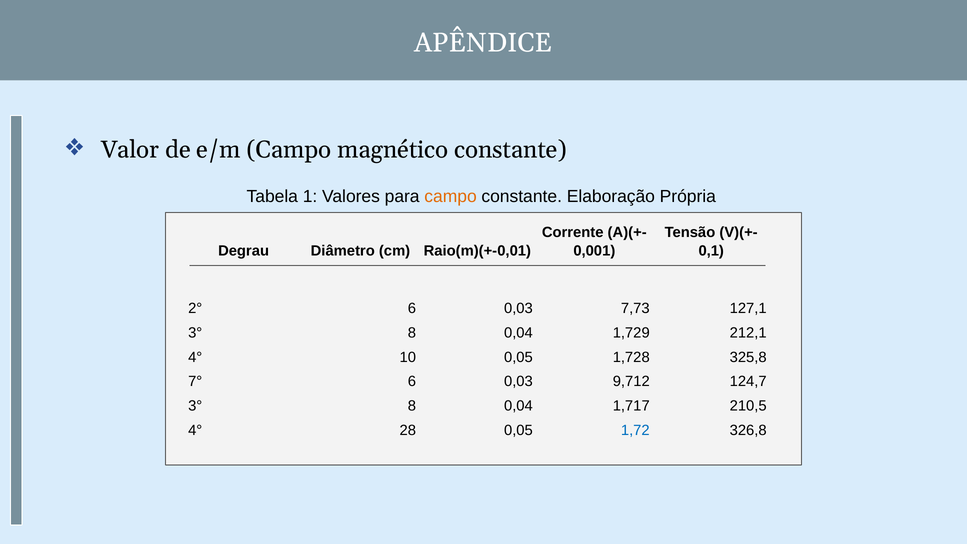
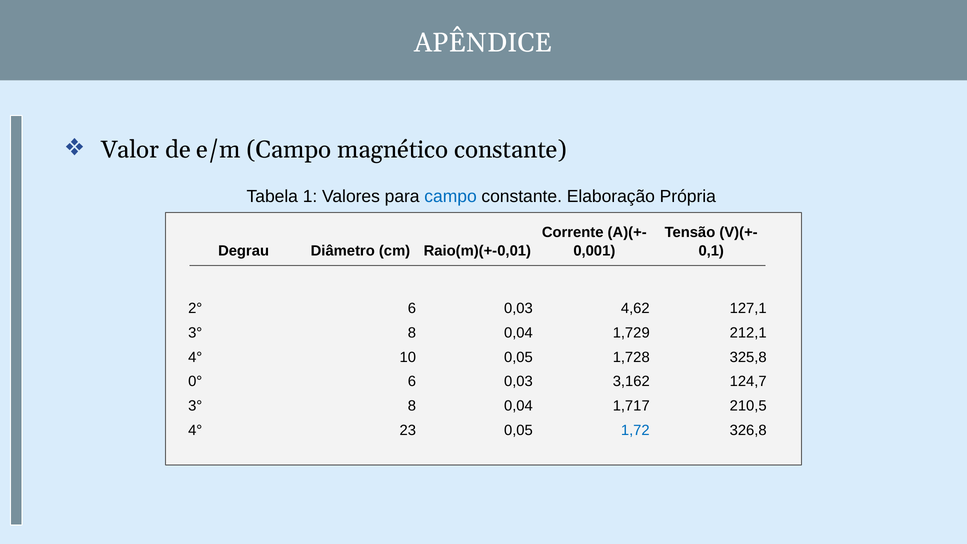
campo at (451, 197) colour: orange -> blue
7,73: 7,73 -> 4,62
7°: 7° -> 0°
9,712: 9,712 -> 3,162
28: 28 -> 23
